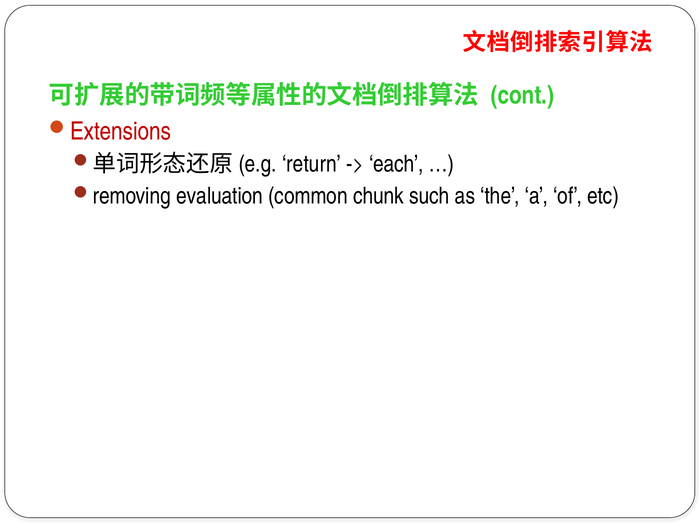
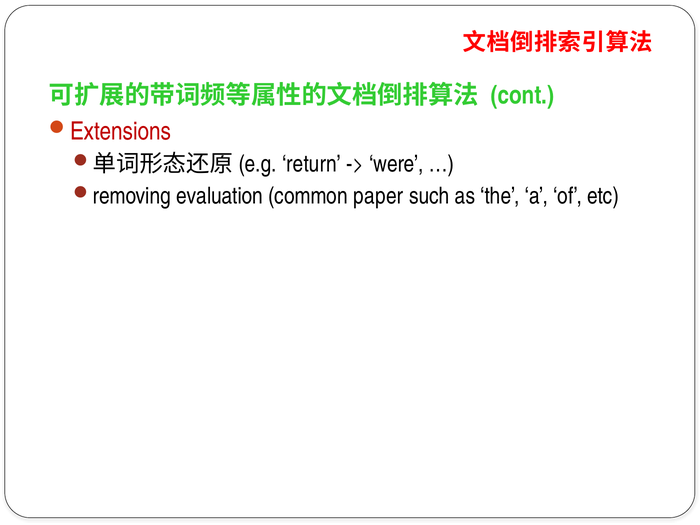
each: each -> were
chunk: chunk -> paper
